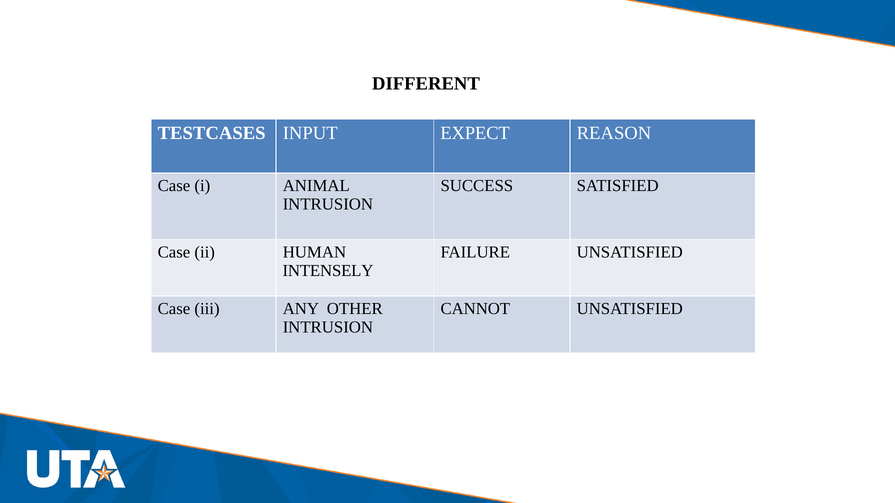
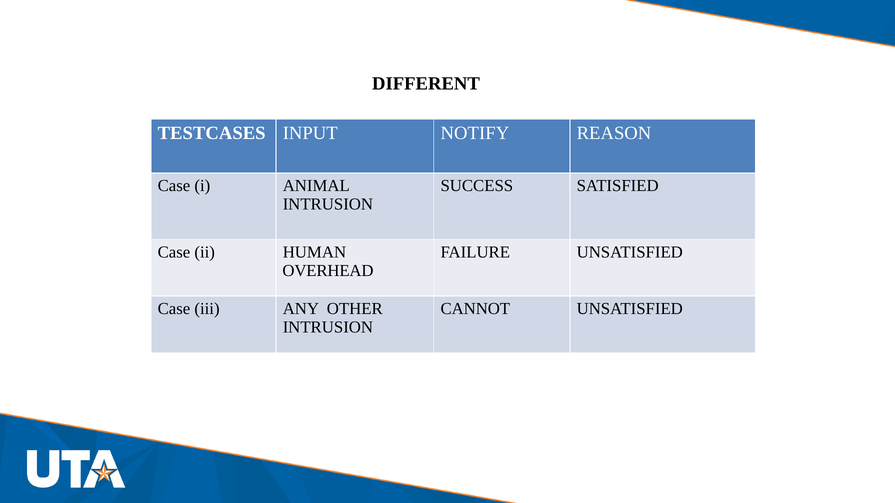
EXPECT: EXPECT -> NOTIFY
INTENSELY: INTENSELY -> OVERHEAD
